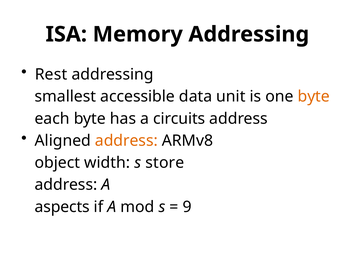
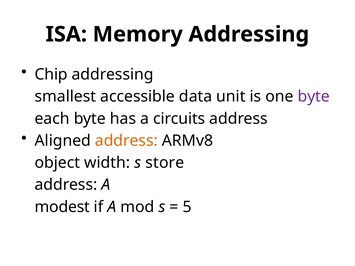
Rest: Rest -> Chip
byte at (314, 97) colour: orange -> purple
aspects: aspects -> modest
9: 9 -> 5
